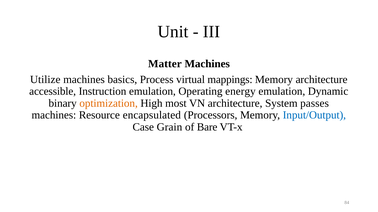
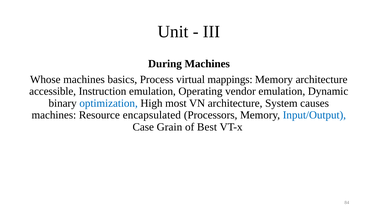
Matter: Matter -> During
Utilize: Utilize -> Whose
energy: energy -> vendor
optimization colour: orange -> blue
passes: passes -> causes
Bare: Bare -> Best
